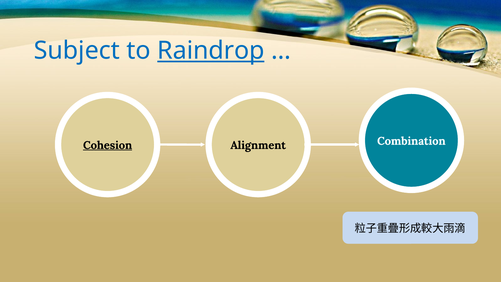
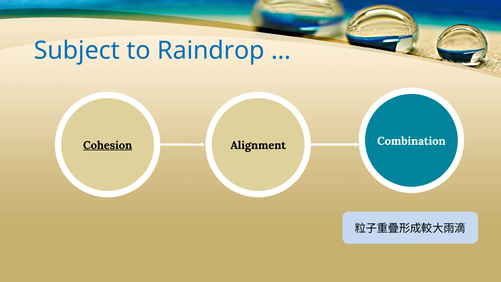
Raindrop underline: present -> none
